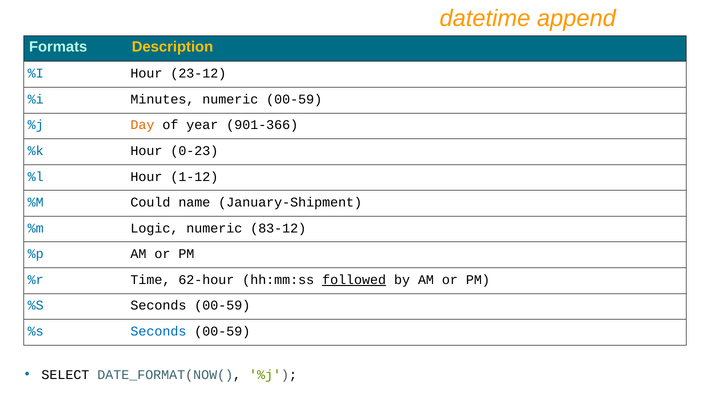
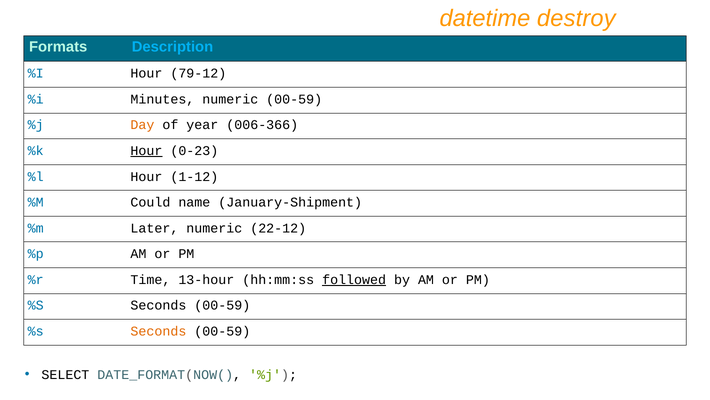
append: append -> destroy
Description colour: yellow -> light blue
23-12: 23-12 -> 79-12
901-366: 901-366 -> 006-366
Hour at (146, 151) underline: none -> present
Logic: Logic -> Later
83-12: 83-12 -> 22-12
62-hour: 62-hour -> 13-hour
Seconds at (158, 331) colour: blue -> orange
